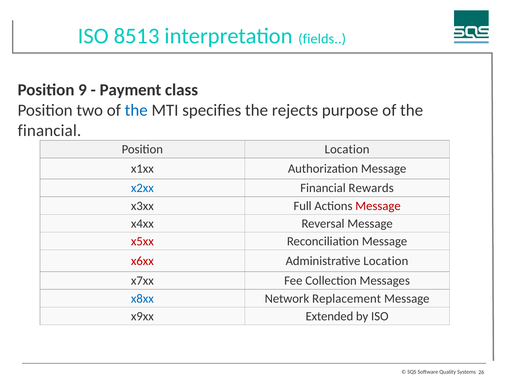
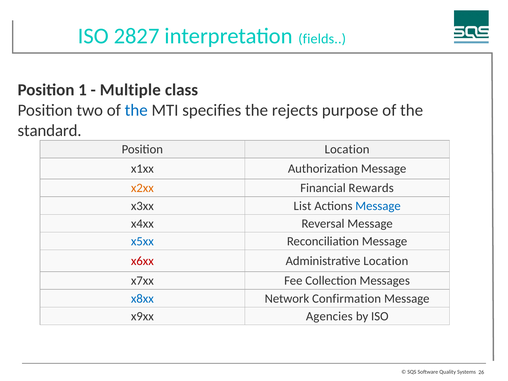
8513: 8513 -> 2827
9: 9 -> 1
Payment: Payment -> Multiple
financial at (49, 131): financial -> standard
x2xx colour: blue -> orange
Full: Full -> List
Message at (378, 206) colour: red -> blue
x5xx colour: red -> blue
Replacement: Replacement -> Confirmation
Extended: Extended -> Agencies
